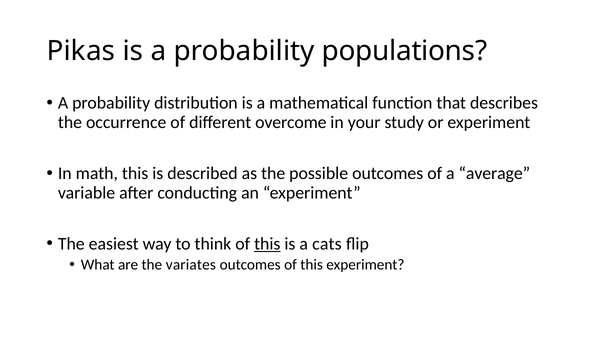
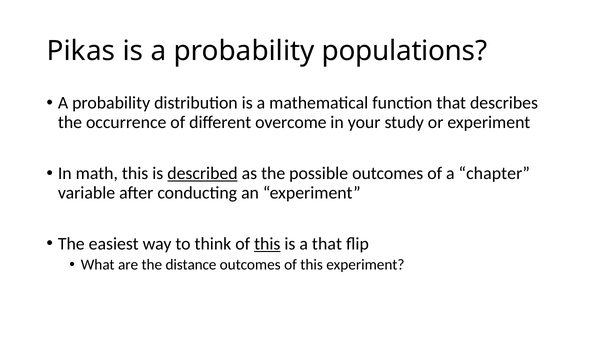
described underline: none -> present
average: average -> chapter
a cats: cats -> that
variates: variates -> distance
